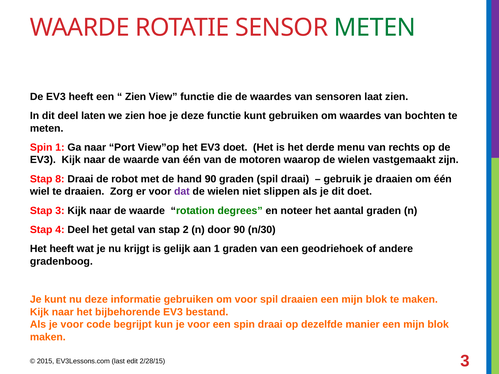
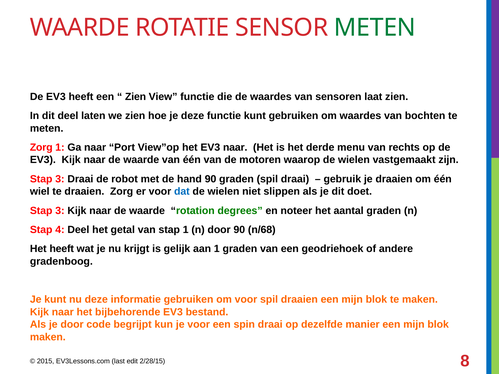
Spin at (41, 148): Spin -> Zorg
EV3 doet: doet -> naar
8 at (60, 179): 8 -> 3
dat colour: purple -> blue
stap 2: 2 -> 1
n/30: n/30 -> n/68
Als je voor: voor -> door
2/28/15 3: 3 -> 8
